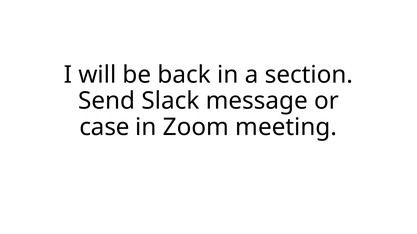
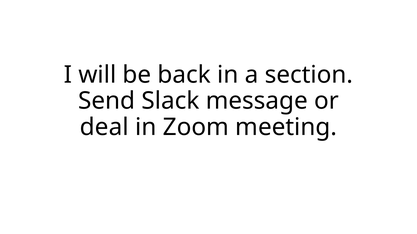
case: case -> deal
